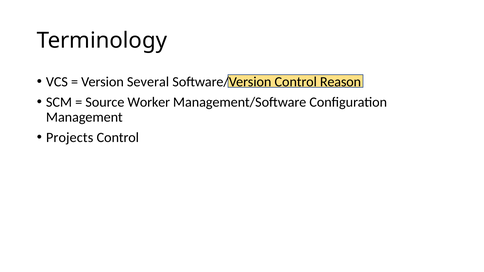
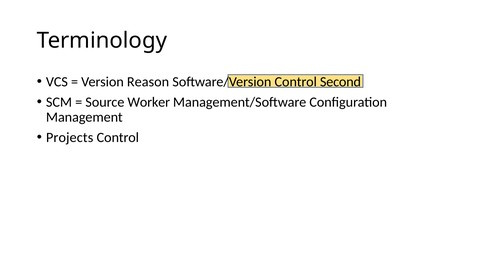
Several: Several -> Reason
Reason: Reason -> Second
